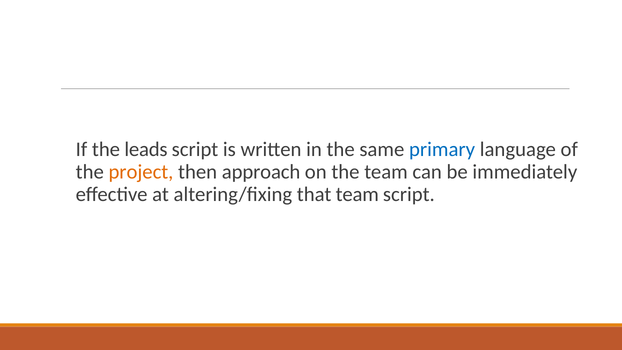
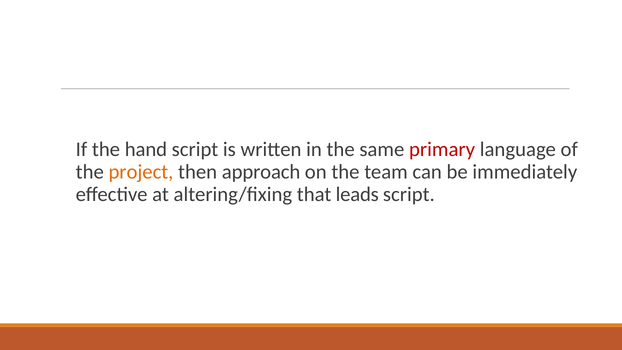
leads: leads -> hand
primary colour: blue -> red
that team: team -> leads
